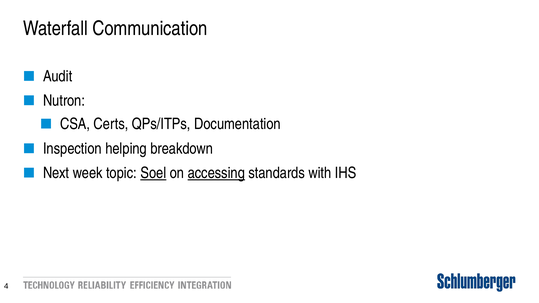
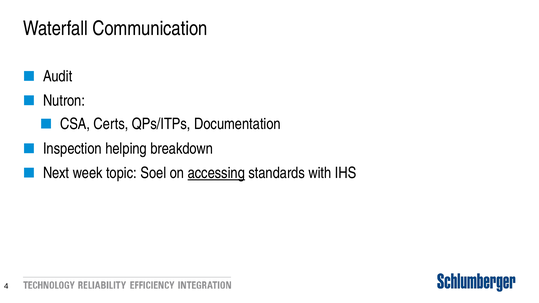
Soel underline: present -> none
